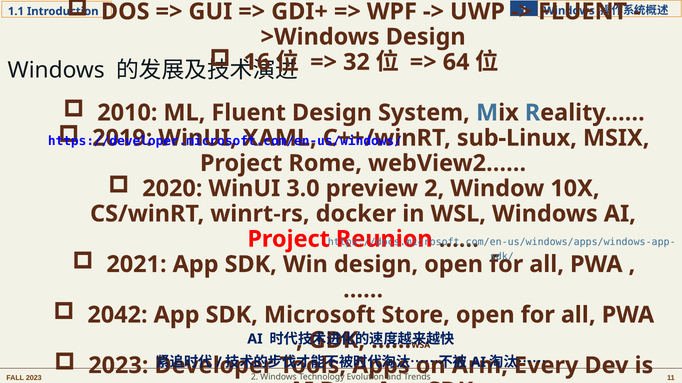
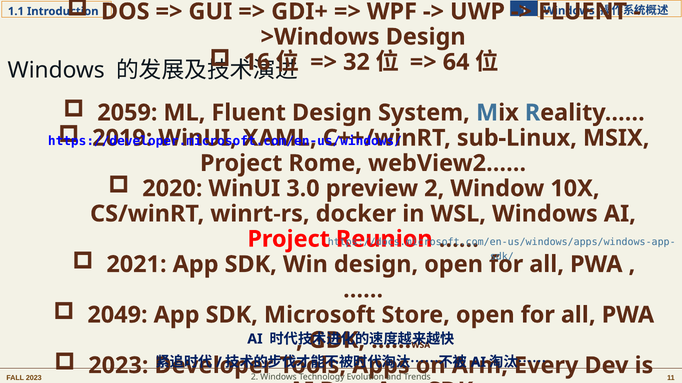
2010: 2010 -> 2059
2042: 2042 -> 2049
